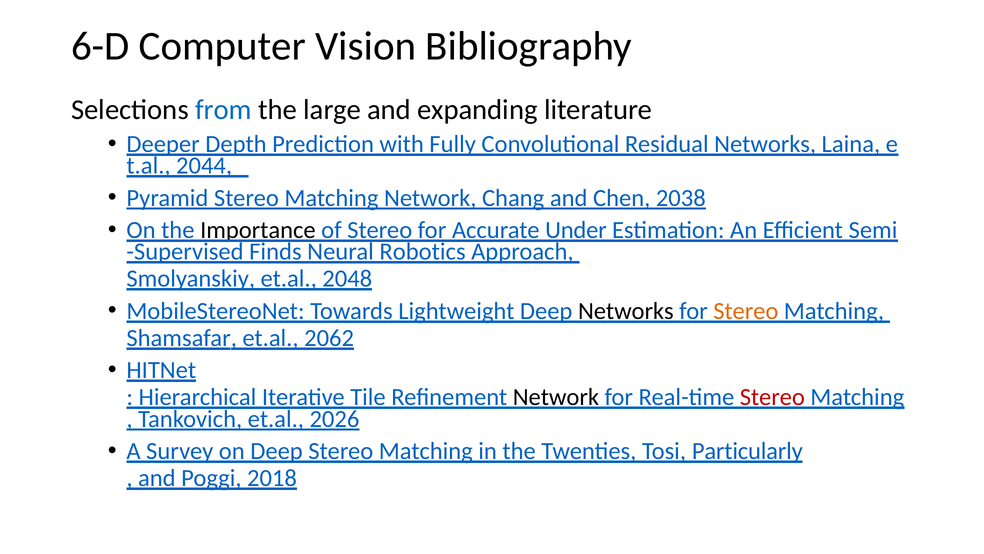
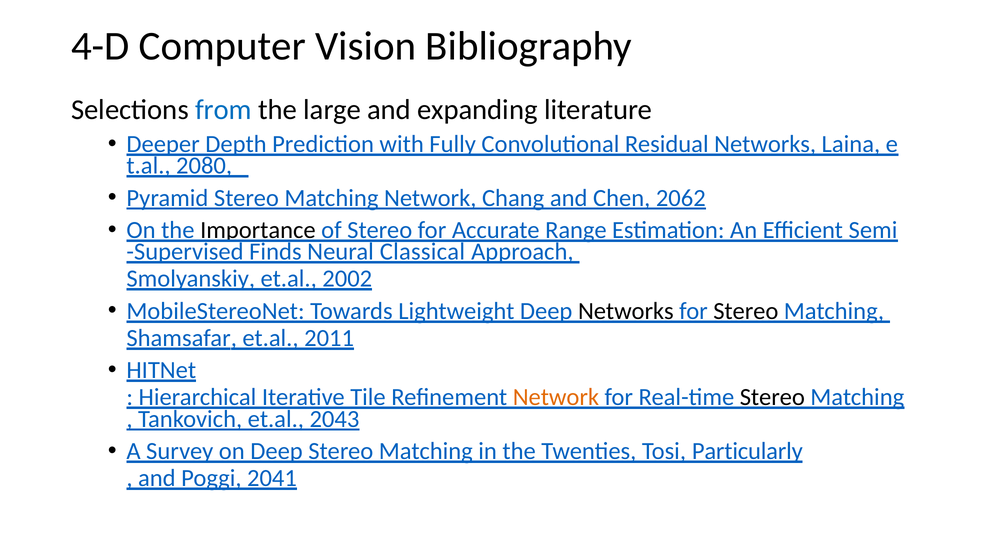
6-D: 6-D -> 4-D
2044: 2044 -> 2080
2038: 2038 -> 2062
Under: Under -> Range
Robotics: Robotics -> Classical
2048: 2048 -> 2002
Stereo at (746, 311) colour: orange -> black
2062: 2062 -> 2011
Network at (556, 397) colour: black -> orange
Stereo at (772, 397) colour: red -> black
2026: 2026 -> 2043
2018: 2018 -> 2041
